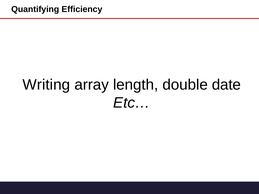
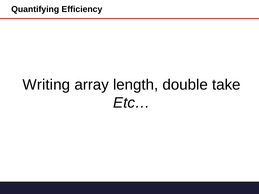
date: date -> take
